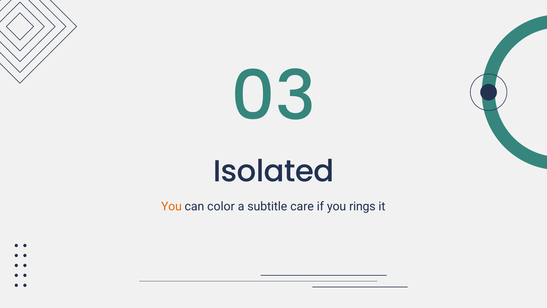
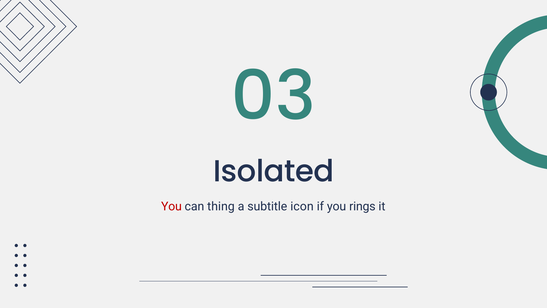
You at (171, 206) colour: orange -> red
color: color -> thing
care: care -> icon
